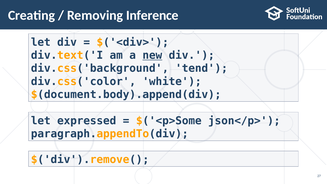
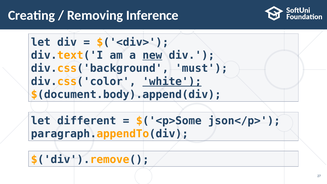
tend: tend -> must
white underline: none -> present
expressed: expressed -> different
